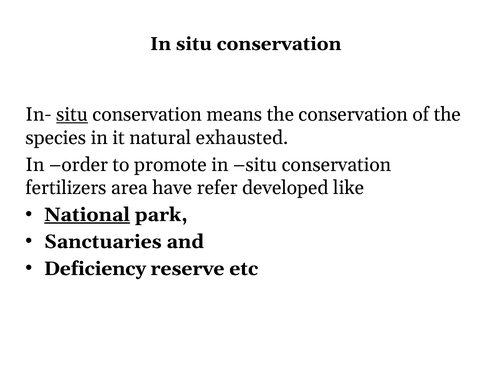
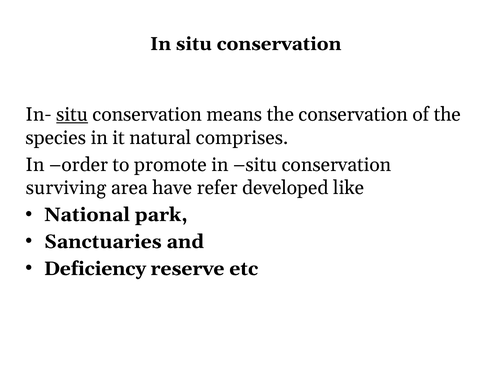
exhausted: exhausted -> comprises
fertilizers: fertilizers -> surviving
National underline: present -> none
